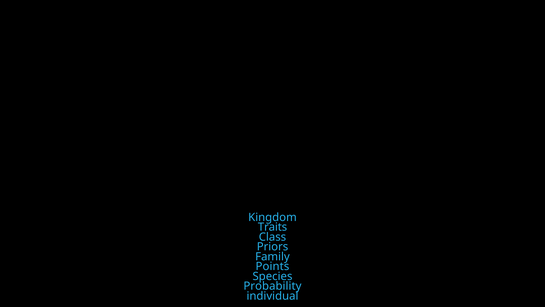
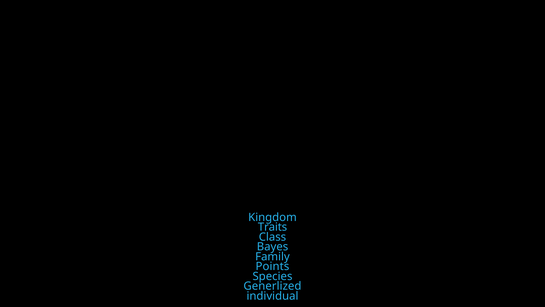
Priors: Priors -> Bayes
Probability: Probability -> Generlized
